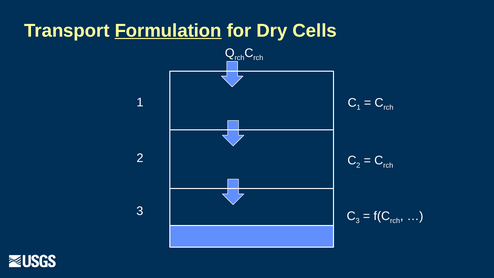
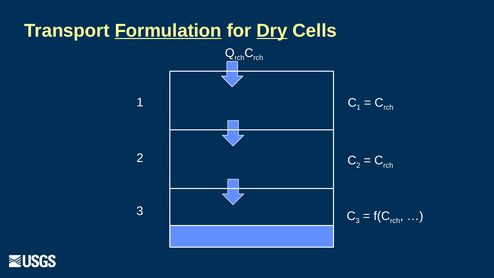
Dry underline: none -> present
